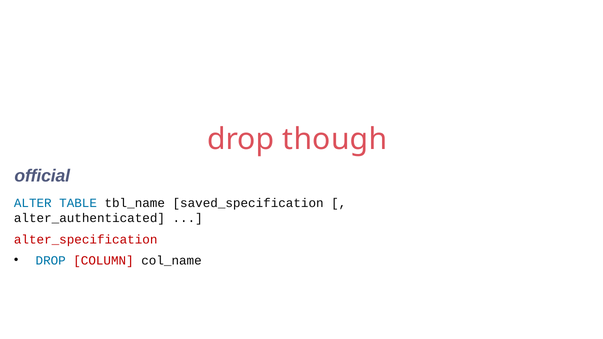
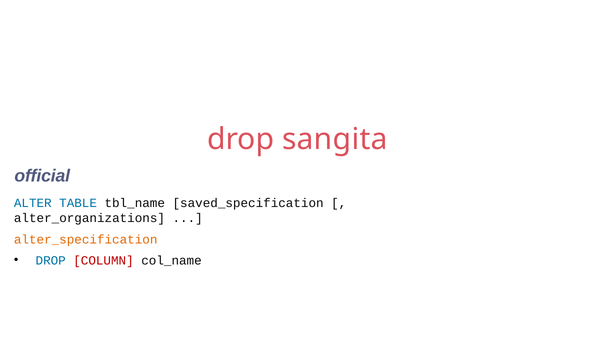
though: though -> sangita
alter_authenticated: alter_authenticated -> alter_organizations
alter_specification colour: red -> orange
